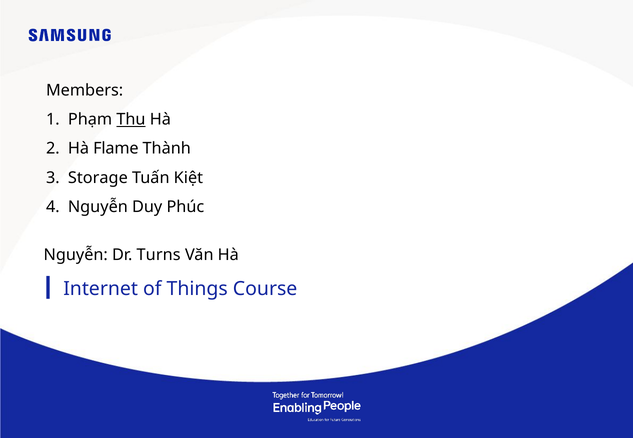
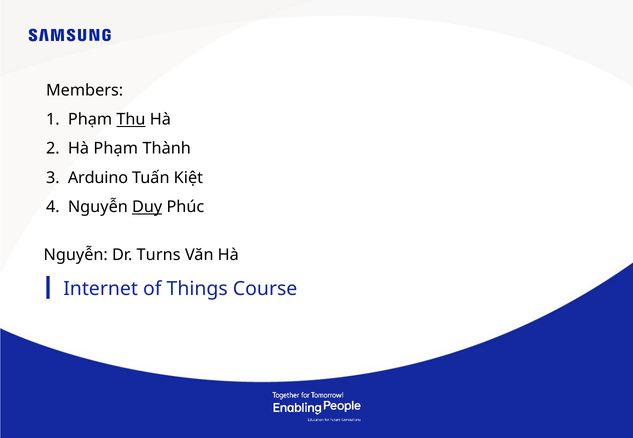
Hà Flame: Flame -> Phạm
Storage: Storage -> Arduino
Duy underline: none -> present
